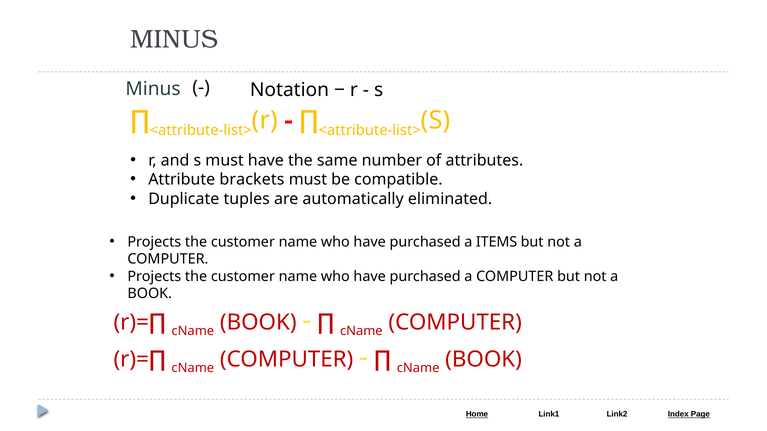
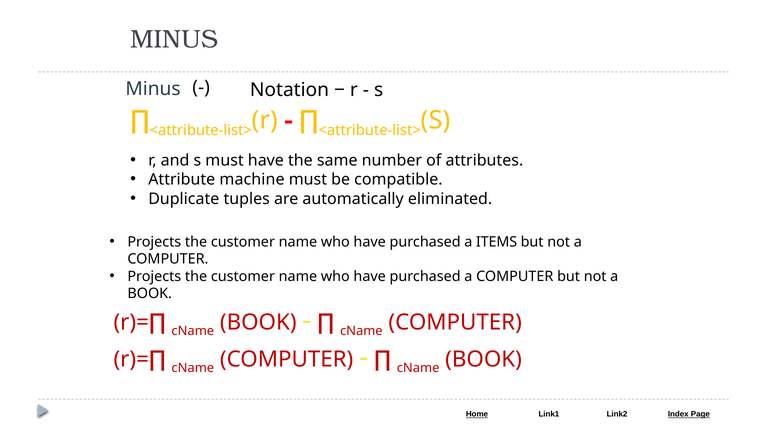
brackets: brackets -> machine
